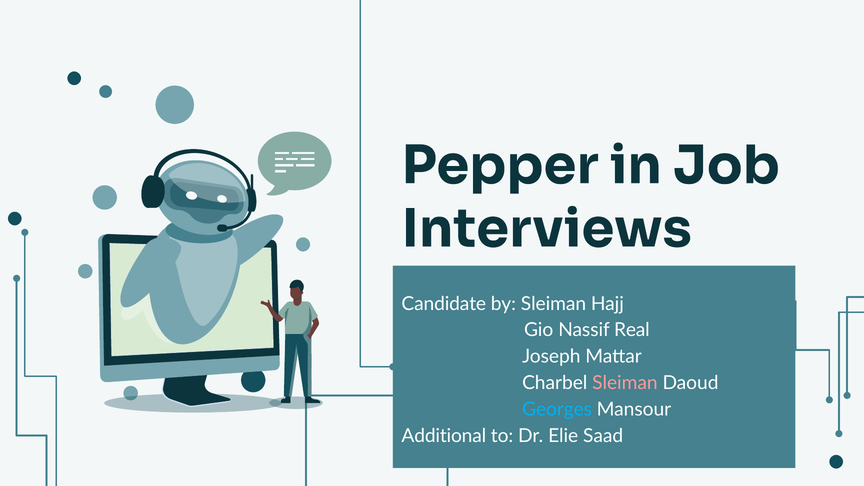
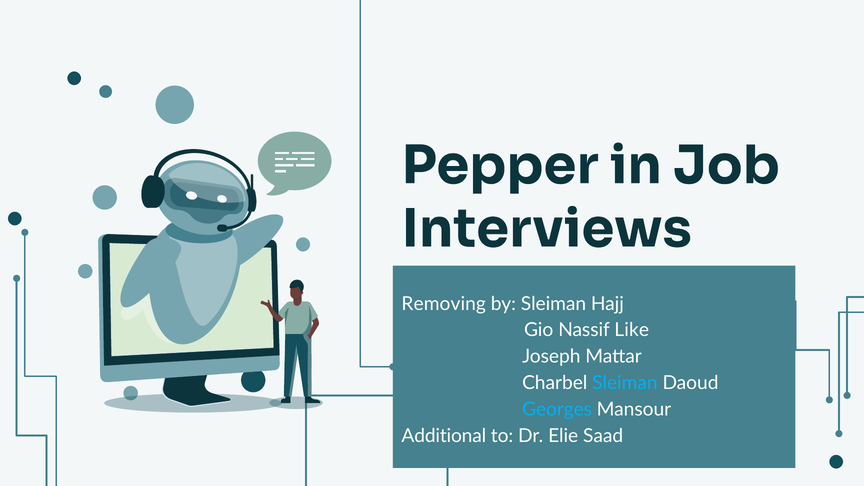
Candidate: Candidate -> Removing
Real: Real -> Like
Sleiman at (625, 383) colour: pink -> light blue
